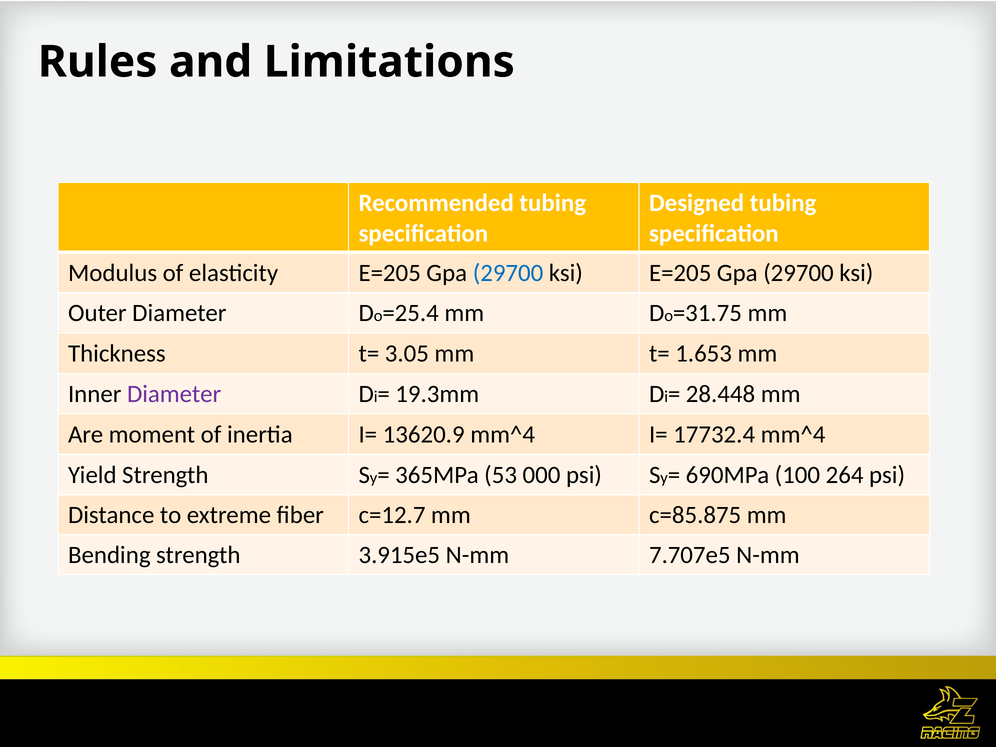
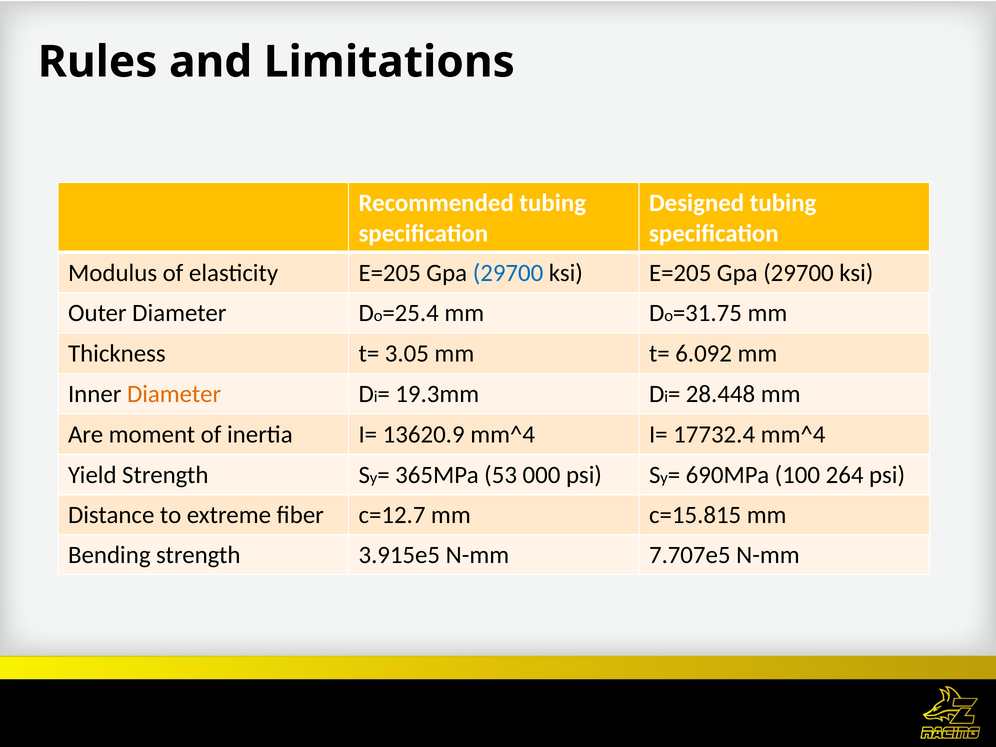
1.653: 1.653 -> 6.092
Diameter at (174, 394) colour: purple -> orange
c=85.875: c=85.875 -> c=15.815
